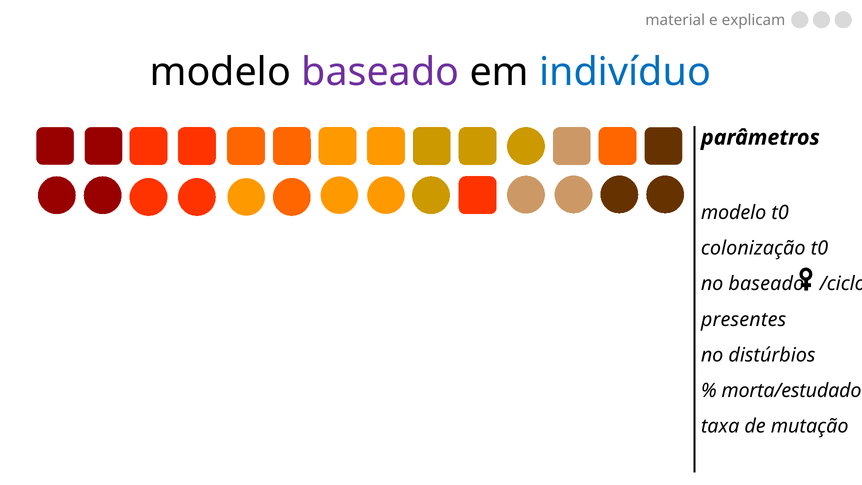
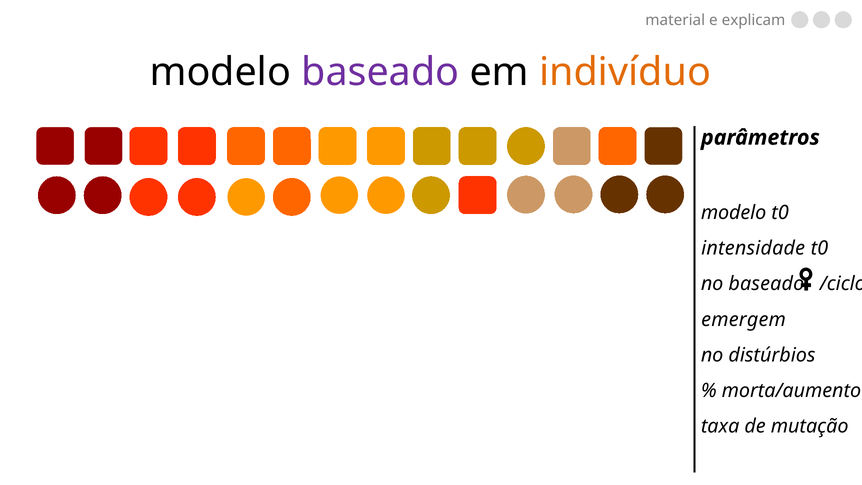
indivíduo colour: blue -> orange
colonização: colonização -> intensidade
presentes: presentes -> emergem
morta/estudado: morta/estudado -> morta/aumento
